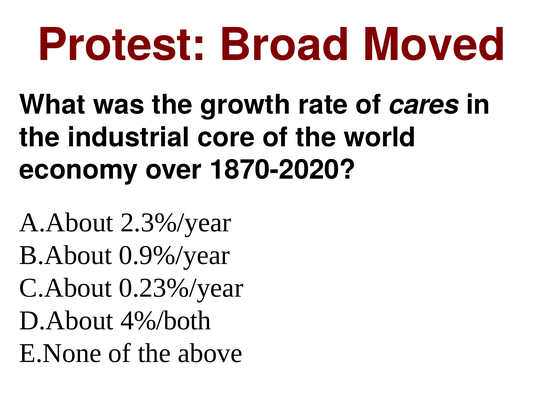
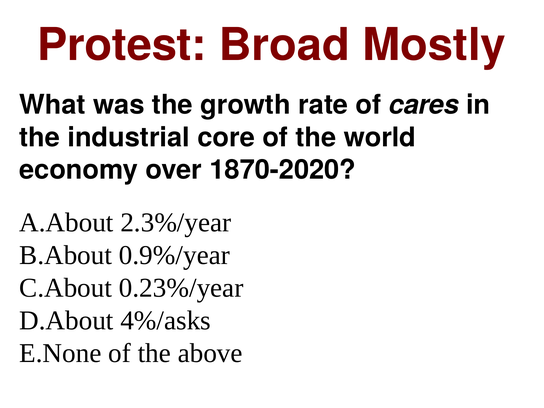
Moved: Moved -> Mostly
4%/both: 4%/both -> 4%/asks
